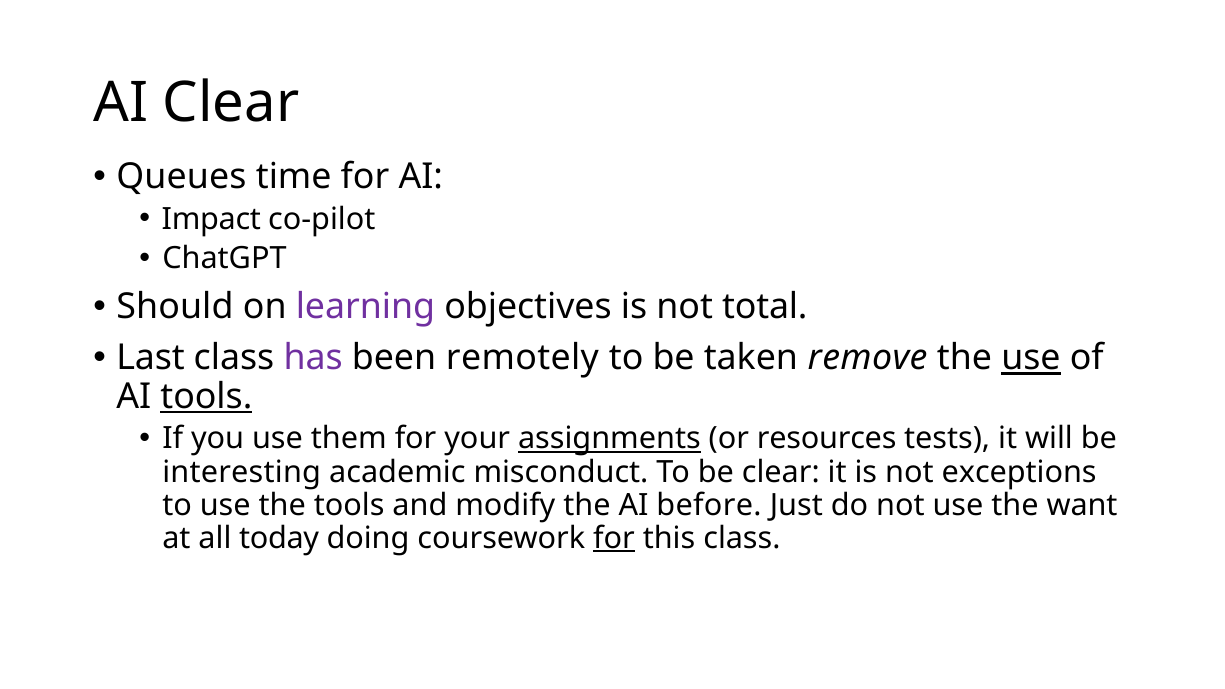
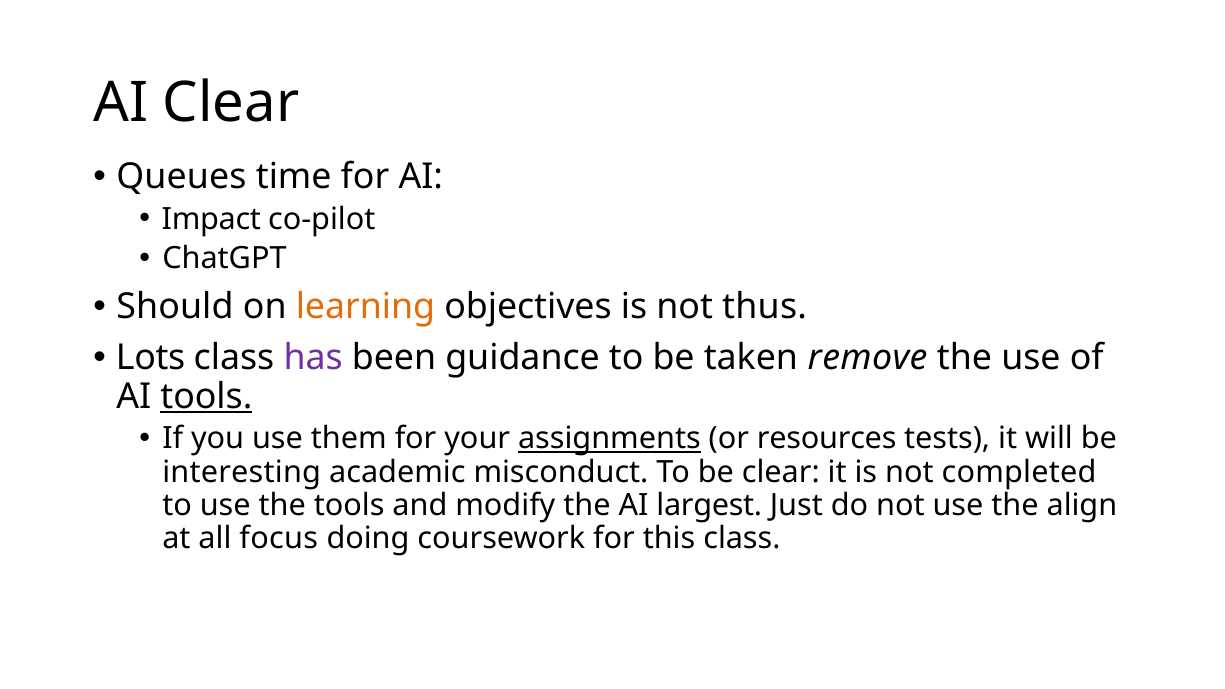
learning colour: purple -> orange
total: total -> thus
Last: Last -> Lots
remotely: remotely -> guidance
use at (1031, 358) underline: present -> none
exceptions: exceptions -> completed
before: before -> largest
want: want -> align
today: today -> focus
for at (614, 538) underline: present -> none
